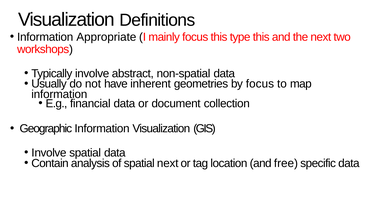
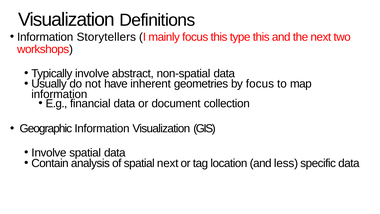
Appropriate: Appropriate -> Storytellers
free: free -> less
